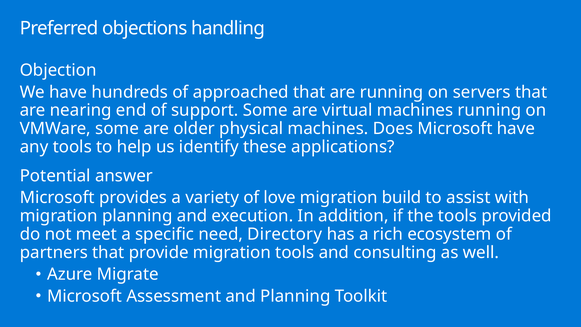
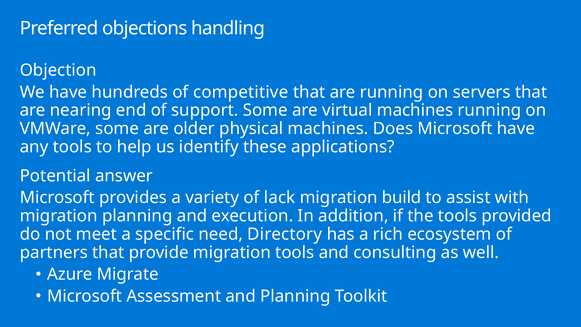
approached: approached -> competitive
love: love -> lack
